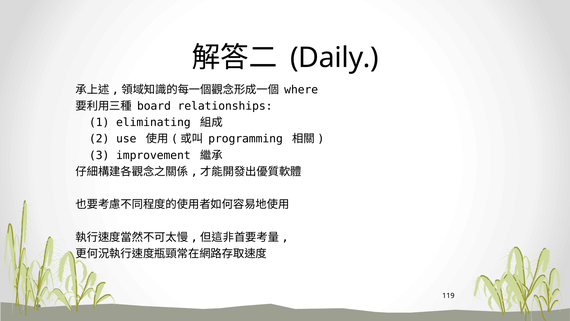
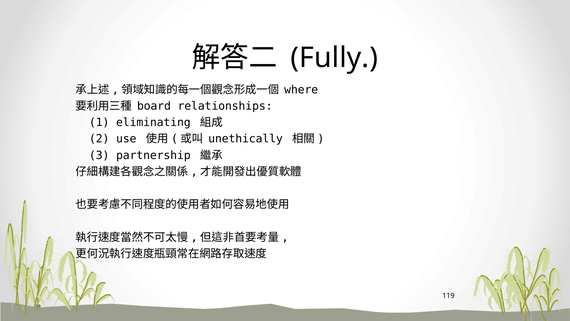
Daily: Daily -> Fully
programming: programming -> unethically
improvement: improvement -> partnership
